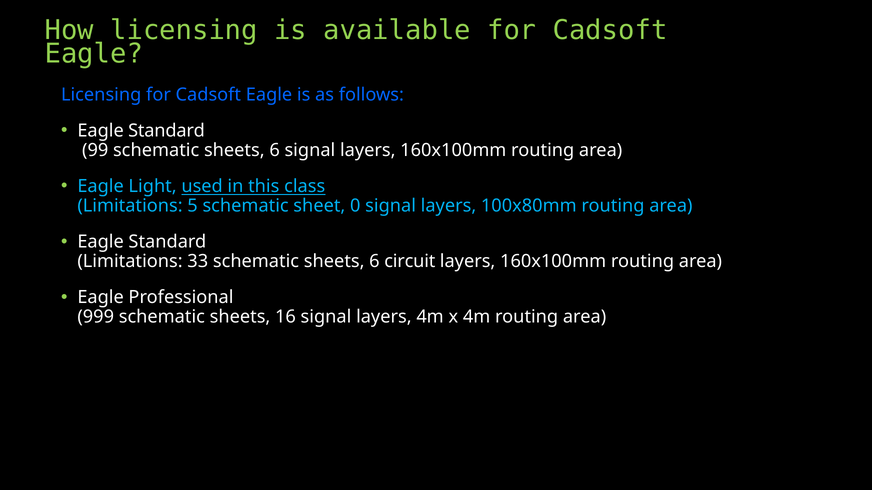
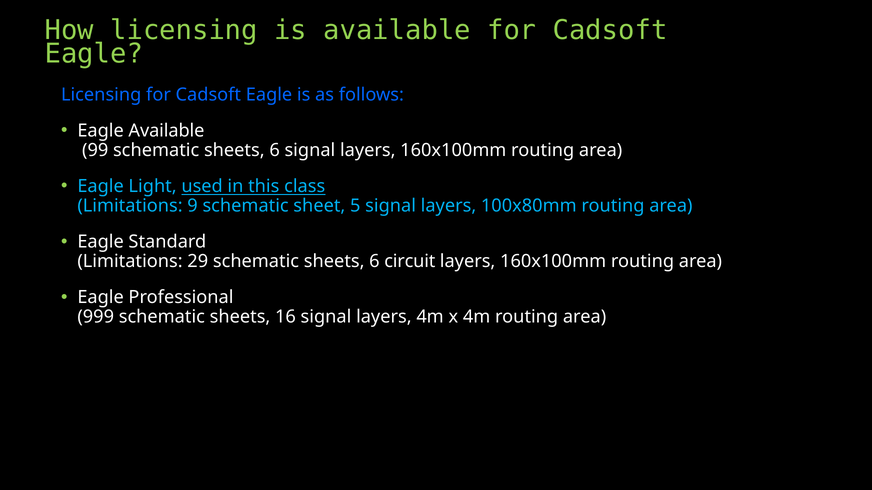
Standard at (167, 131): Standard -> Available
5: 5 -> 9
0: 0 -> 5
33: 33 -> 29
